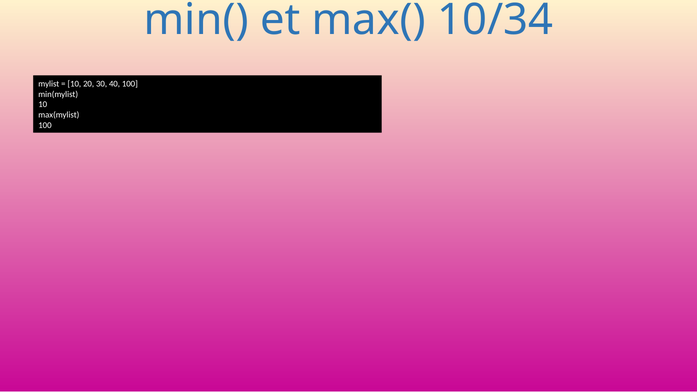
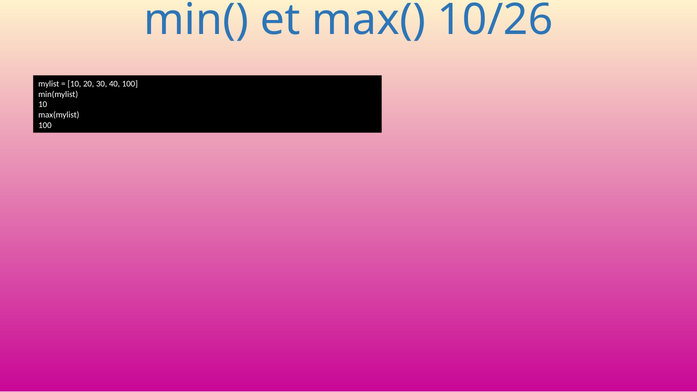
10/34: 10/34 -> 10/26
